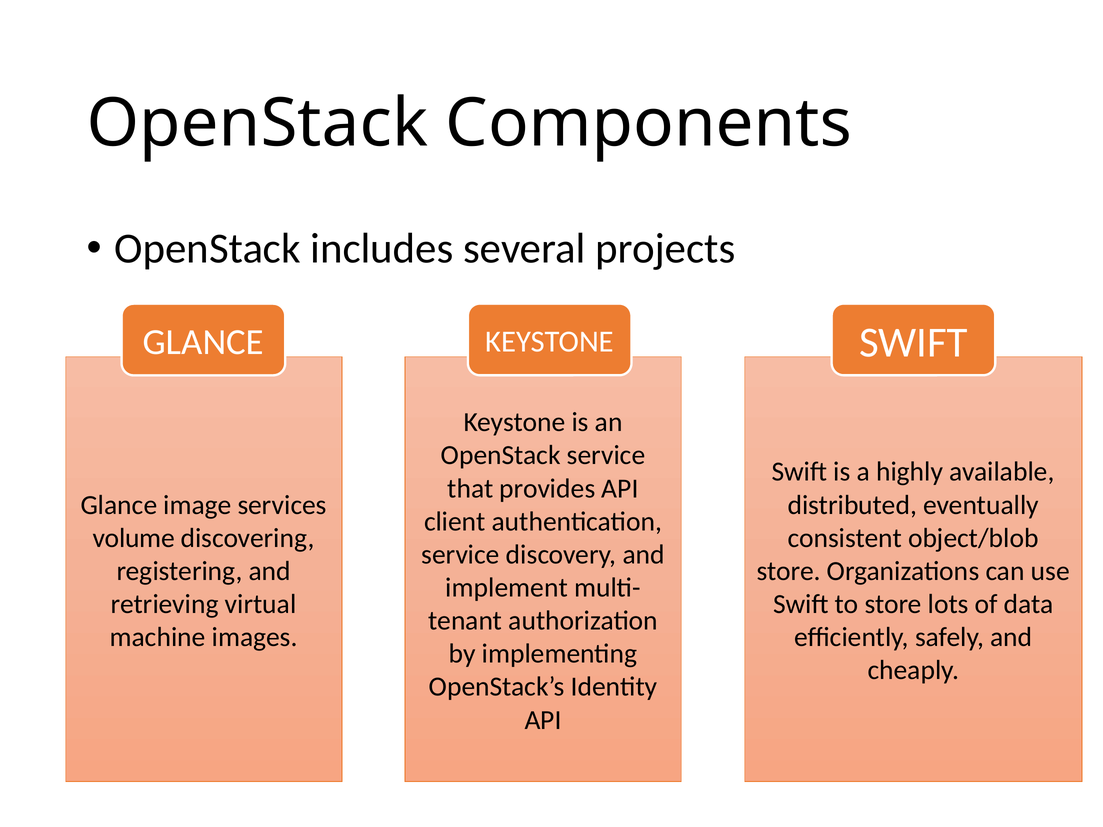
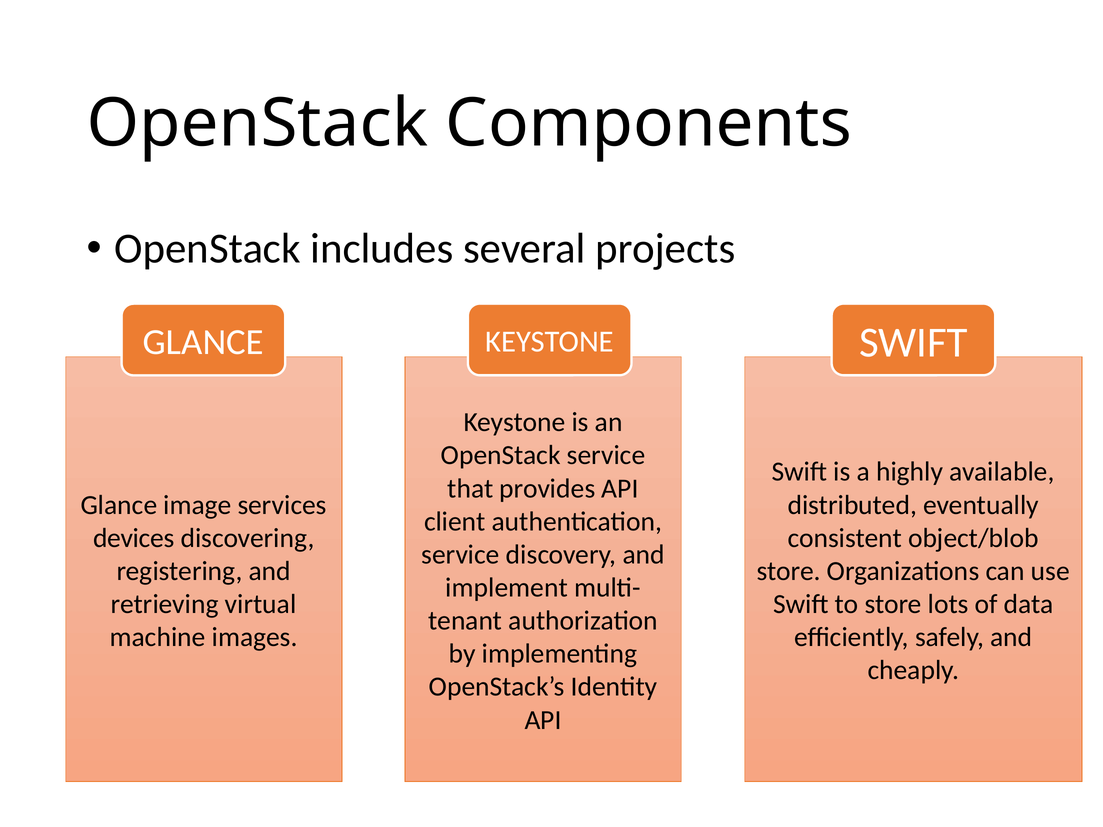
volume: volume -> devices
